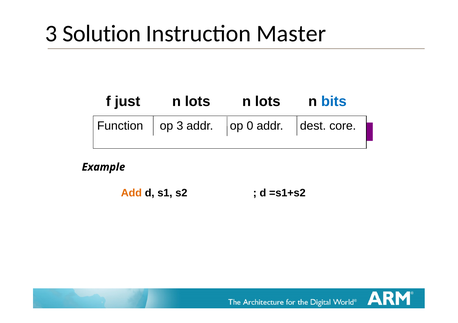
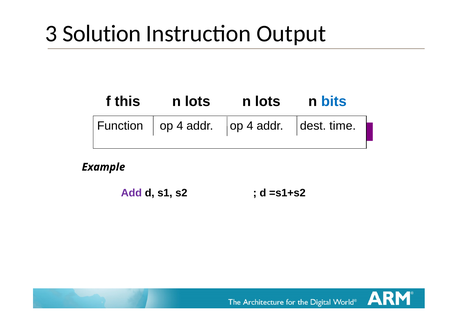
Master: Master -> Output
just: just -> this
Function op 3: 3 -> 4
addr op 0: 0 -> 4
core: core -> time
Add colour: orange -> purple
